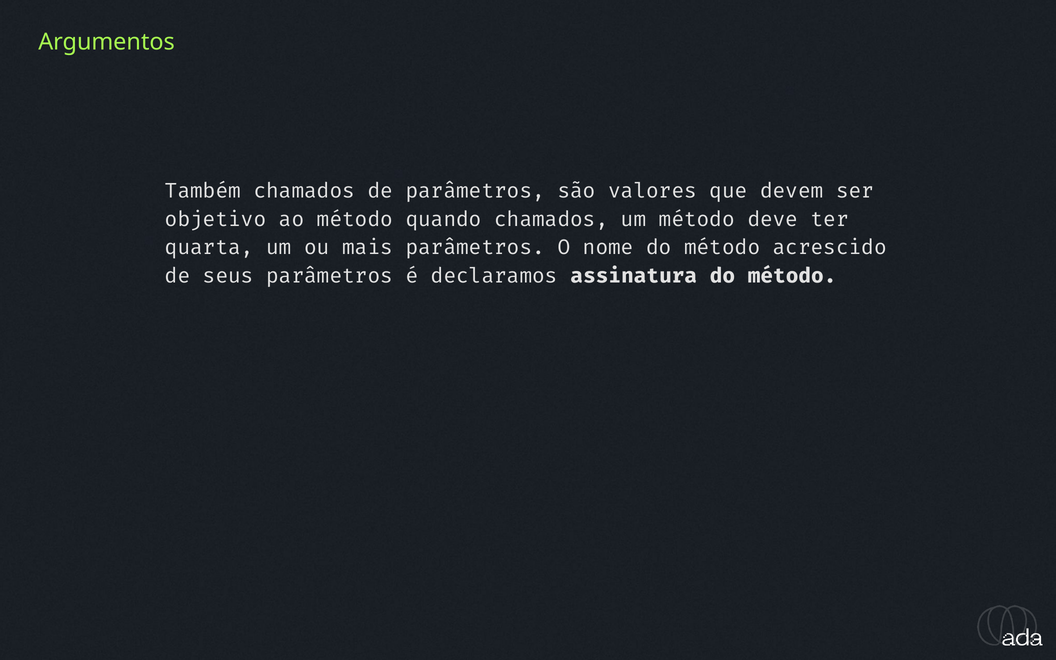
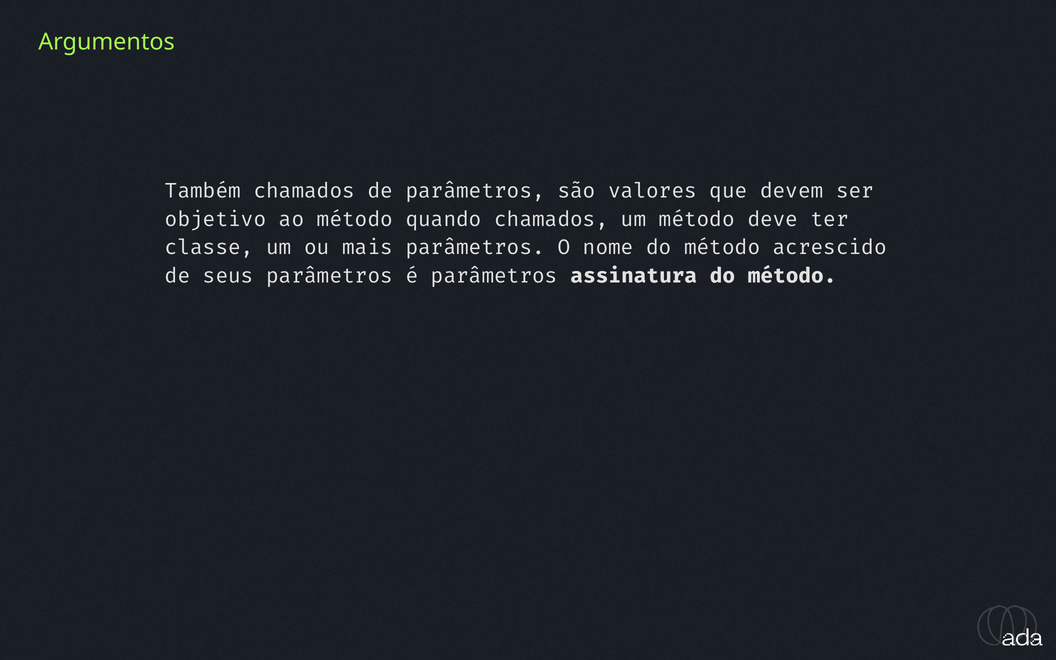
quarta: quarta -> classe
é declaramos: declaramos -> parâmetros
